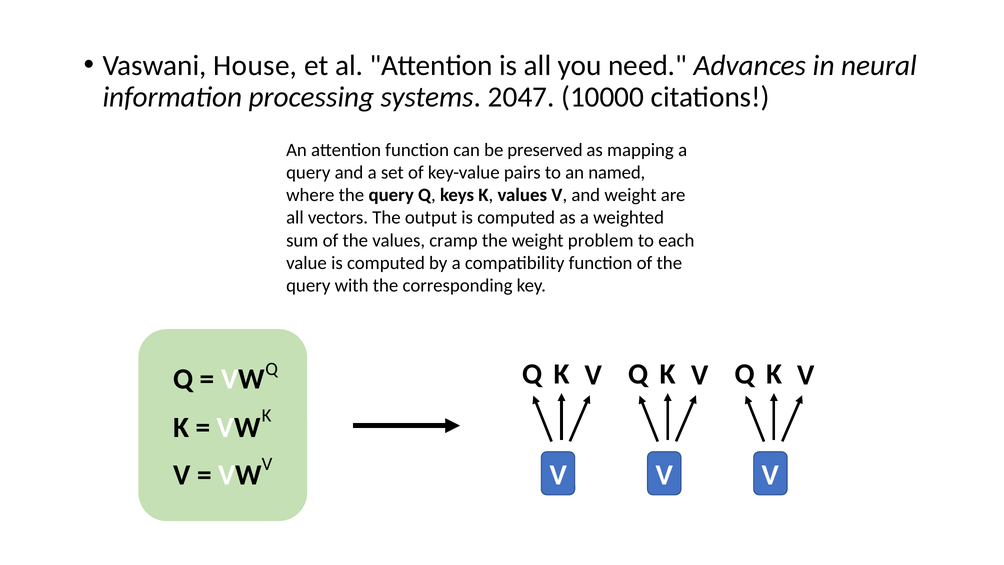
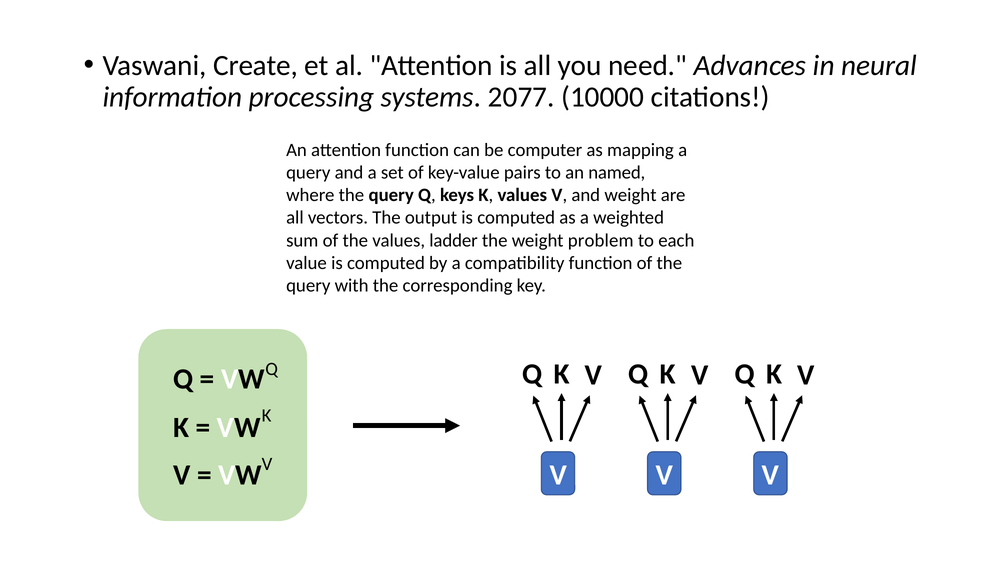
House: House -> Create
2047: 2047 -> 2077
preserved: preserved -> computer
cramp: cramp -> ladder
